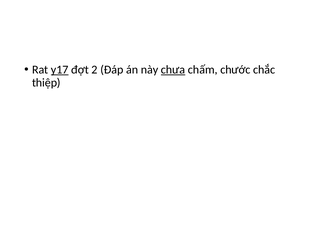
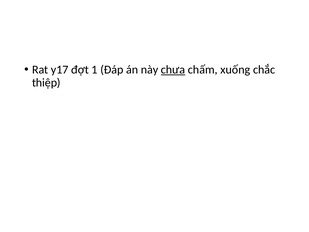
y17 underline: present -> none
2: 2 -> 1
chước: chước -> xuống
